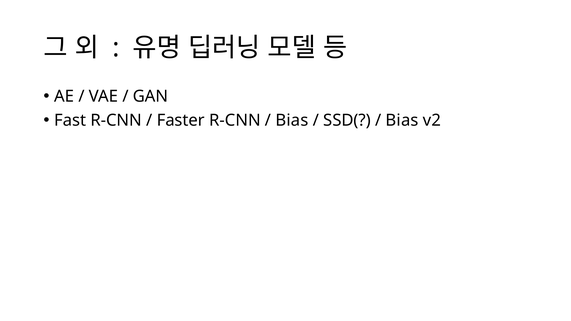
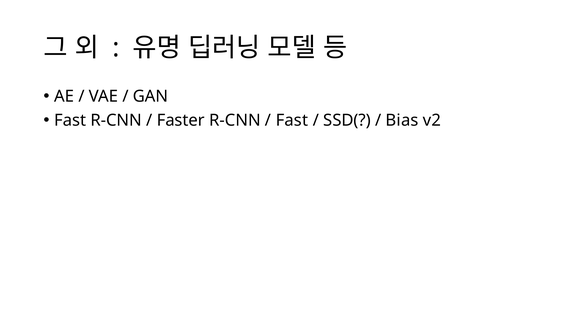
Bias at (292, 120): Bias -> Fast
